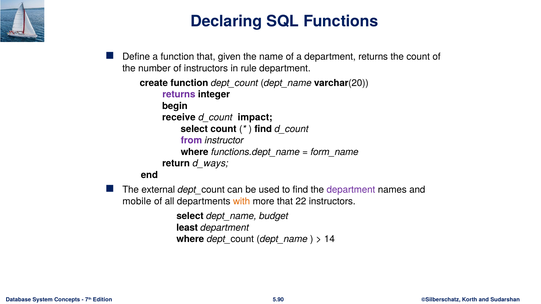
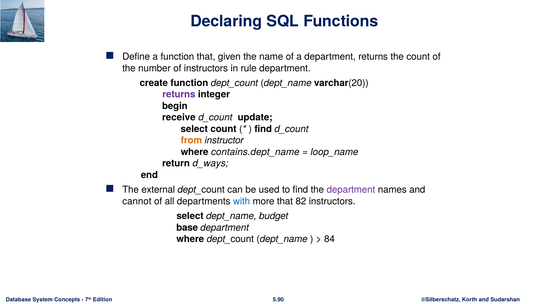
impact: impact -> update
from colour: purple -> orange
functions.dept_name: functions.dept_name -> contains.dept_name
form_name: form_name -> loop_name
mobile: mobile -> cannot
with colour: orange -> blue
22: 22 -> 82
least: least -> base
14: 14 -> 84
